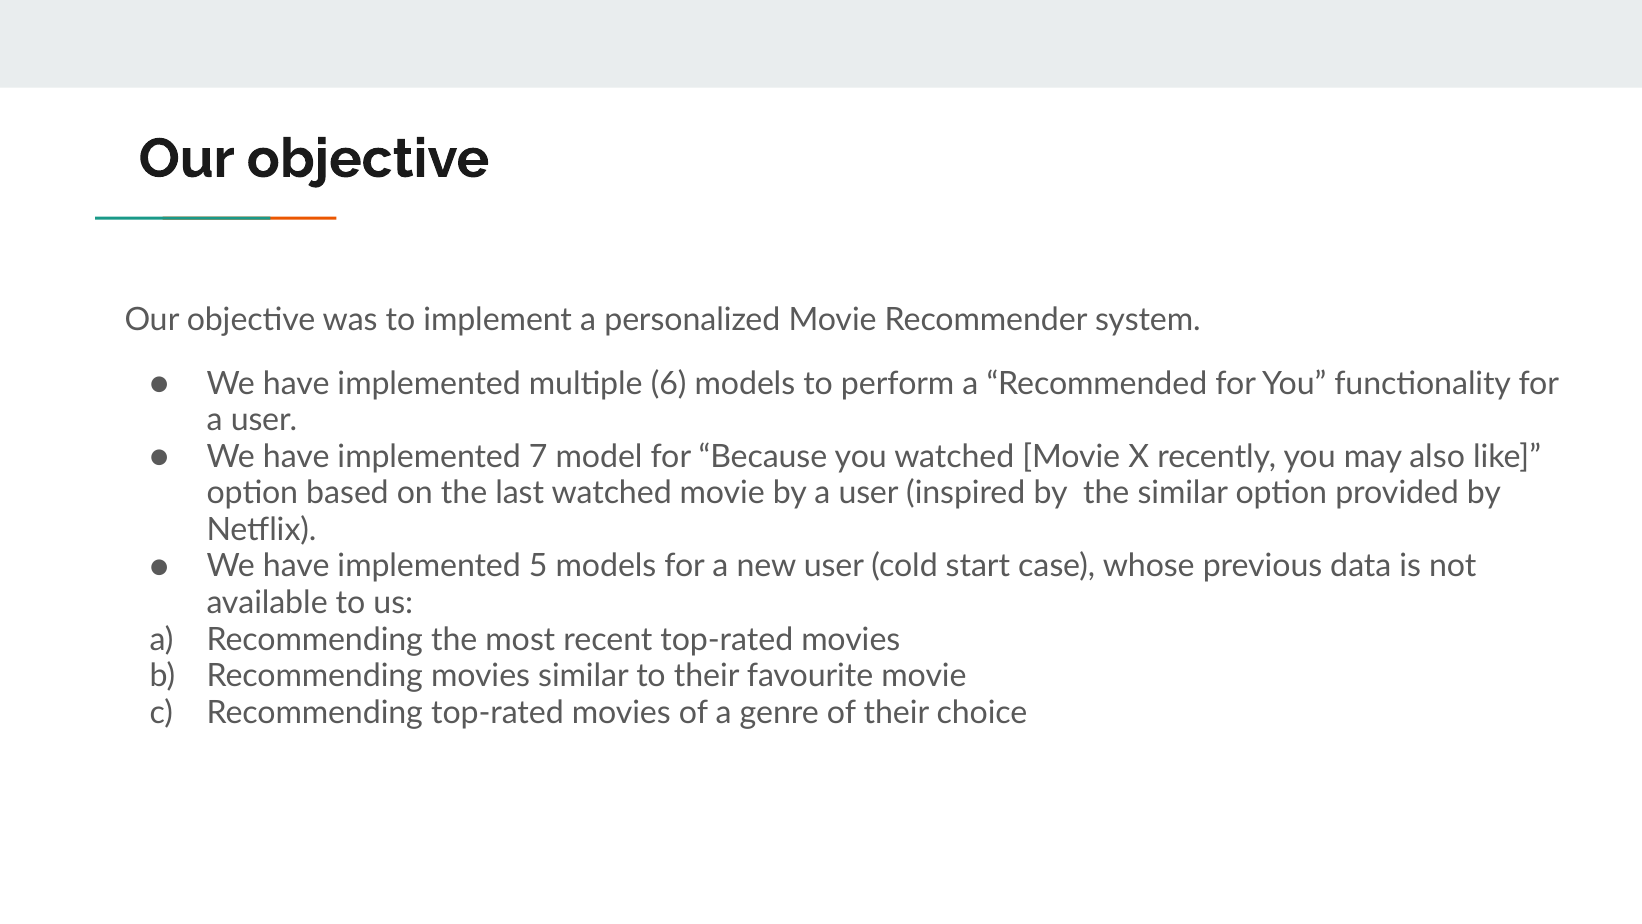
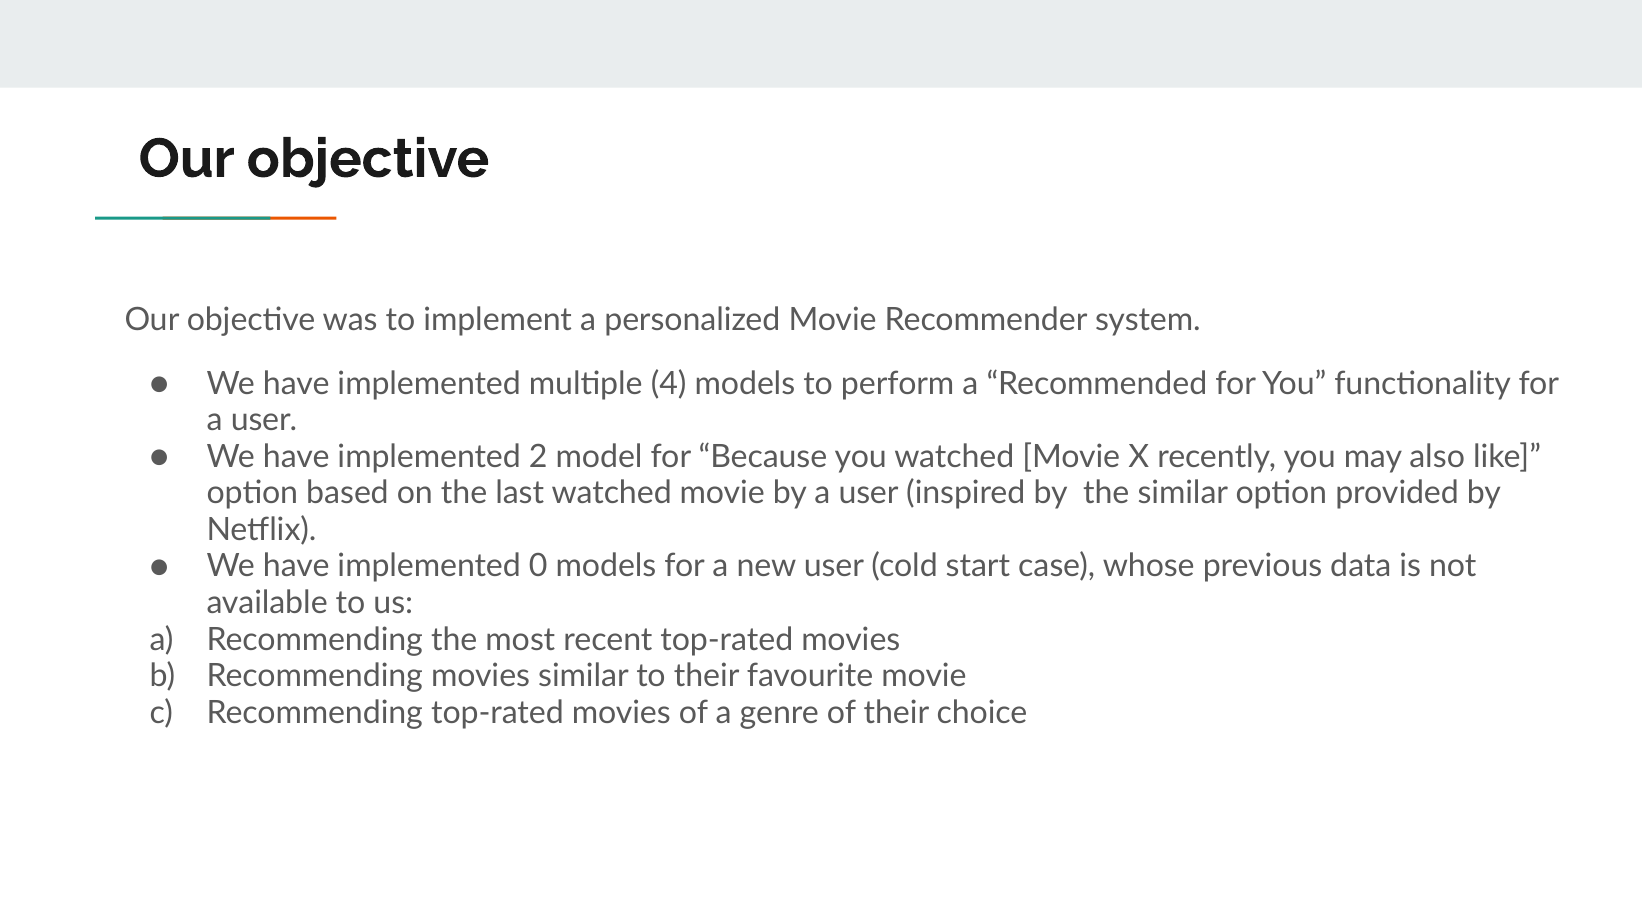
6: 6 -> 4
7: 7 -> 2
5: 5 -> 0
